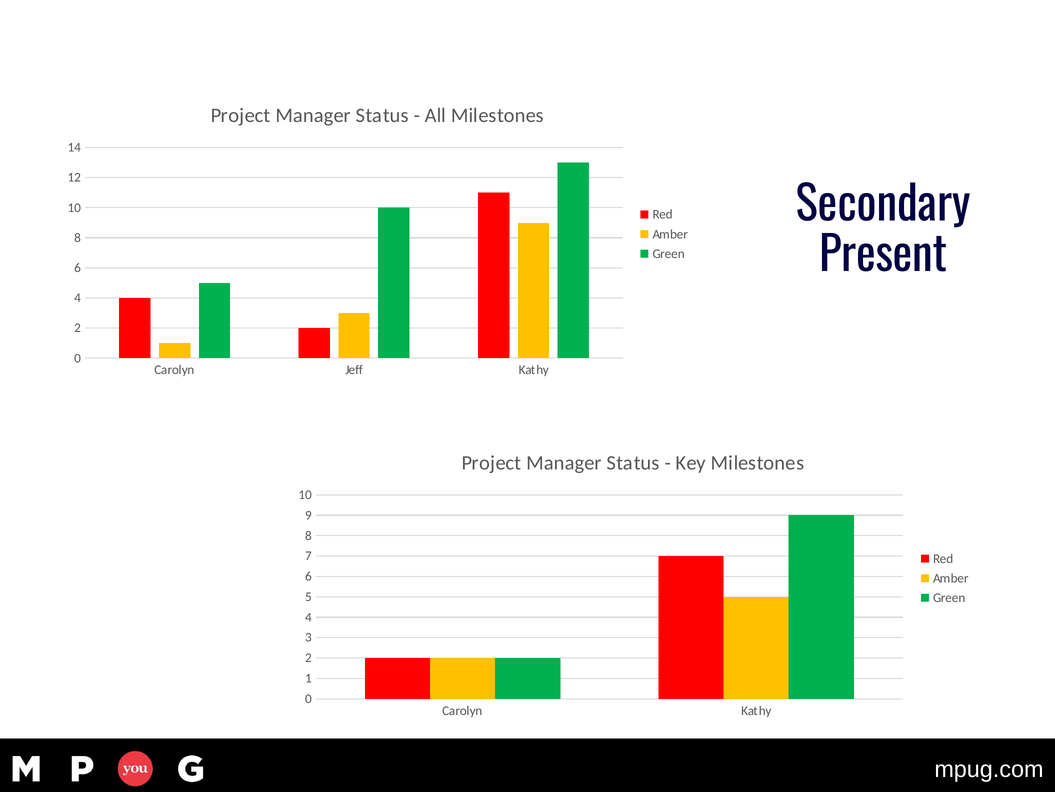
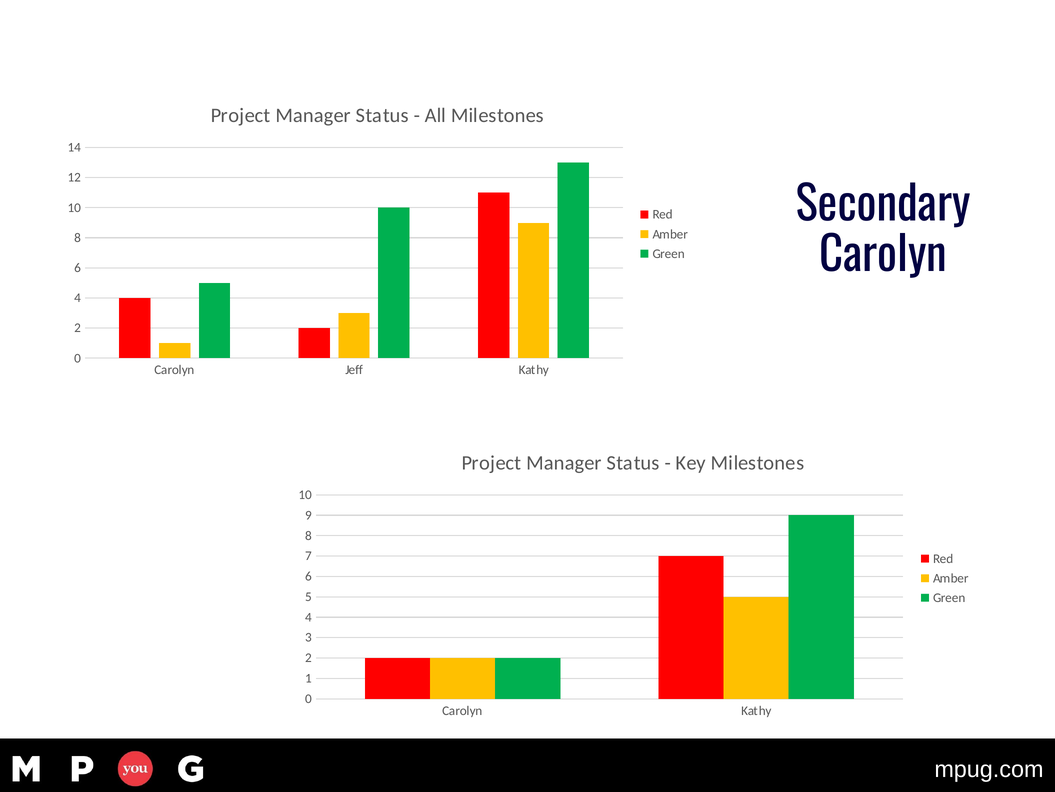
Present at (883, 256): Present -> Carolyn
